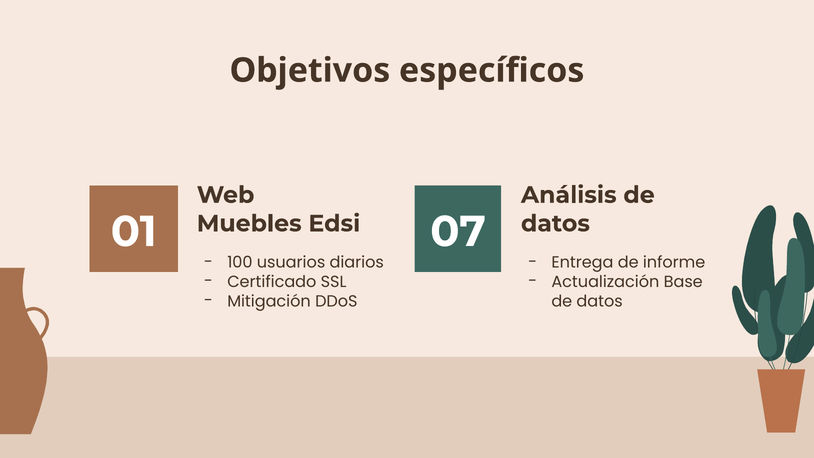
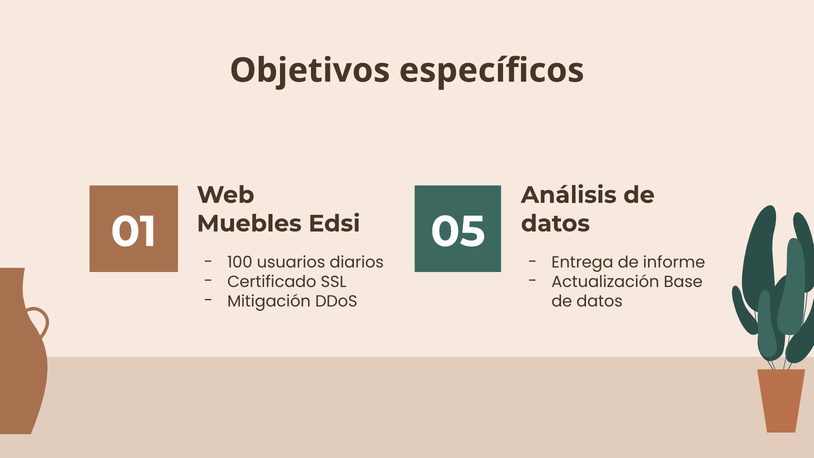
07: 07 -> 05
